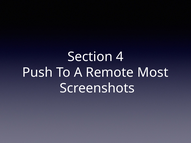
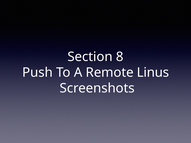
4: 4 -> 8
Most: Most -> Linus
